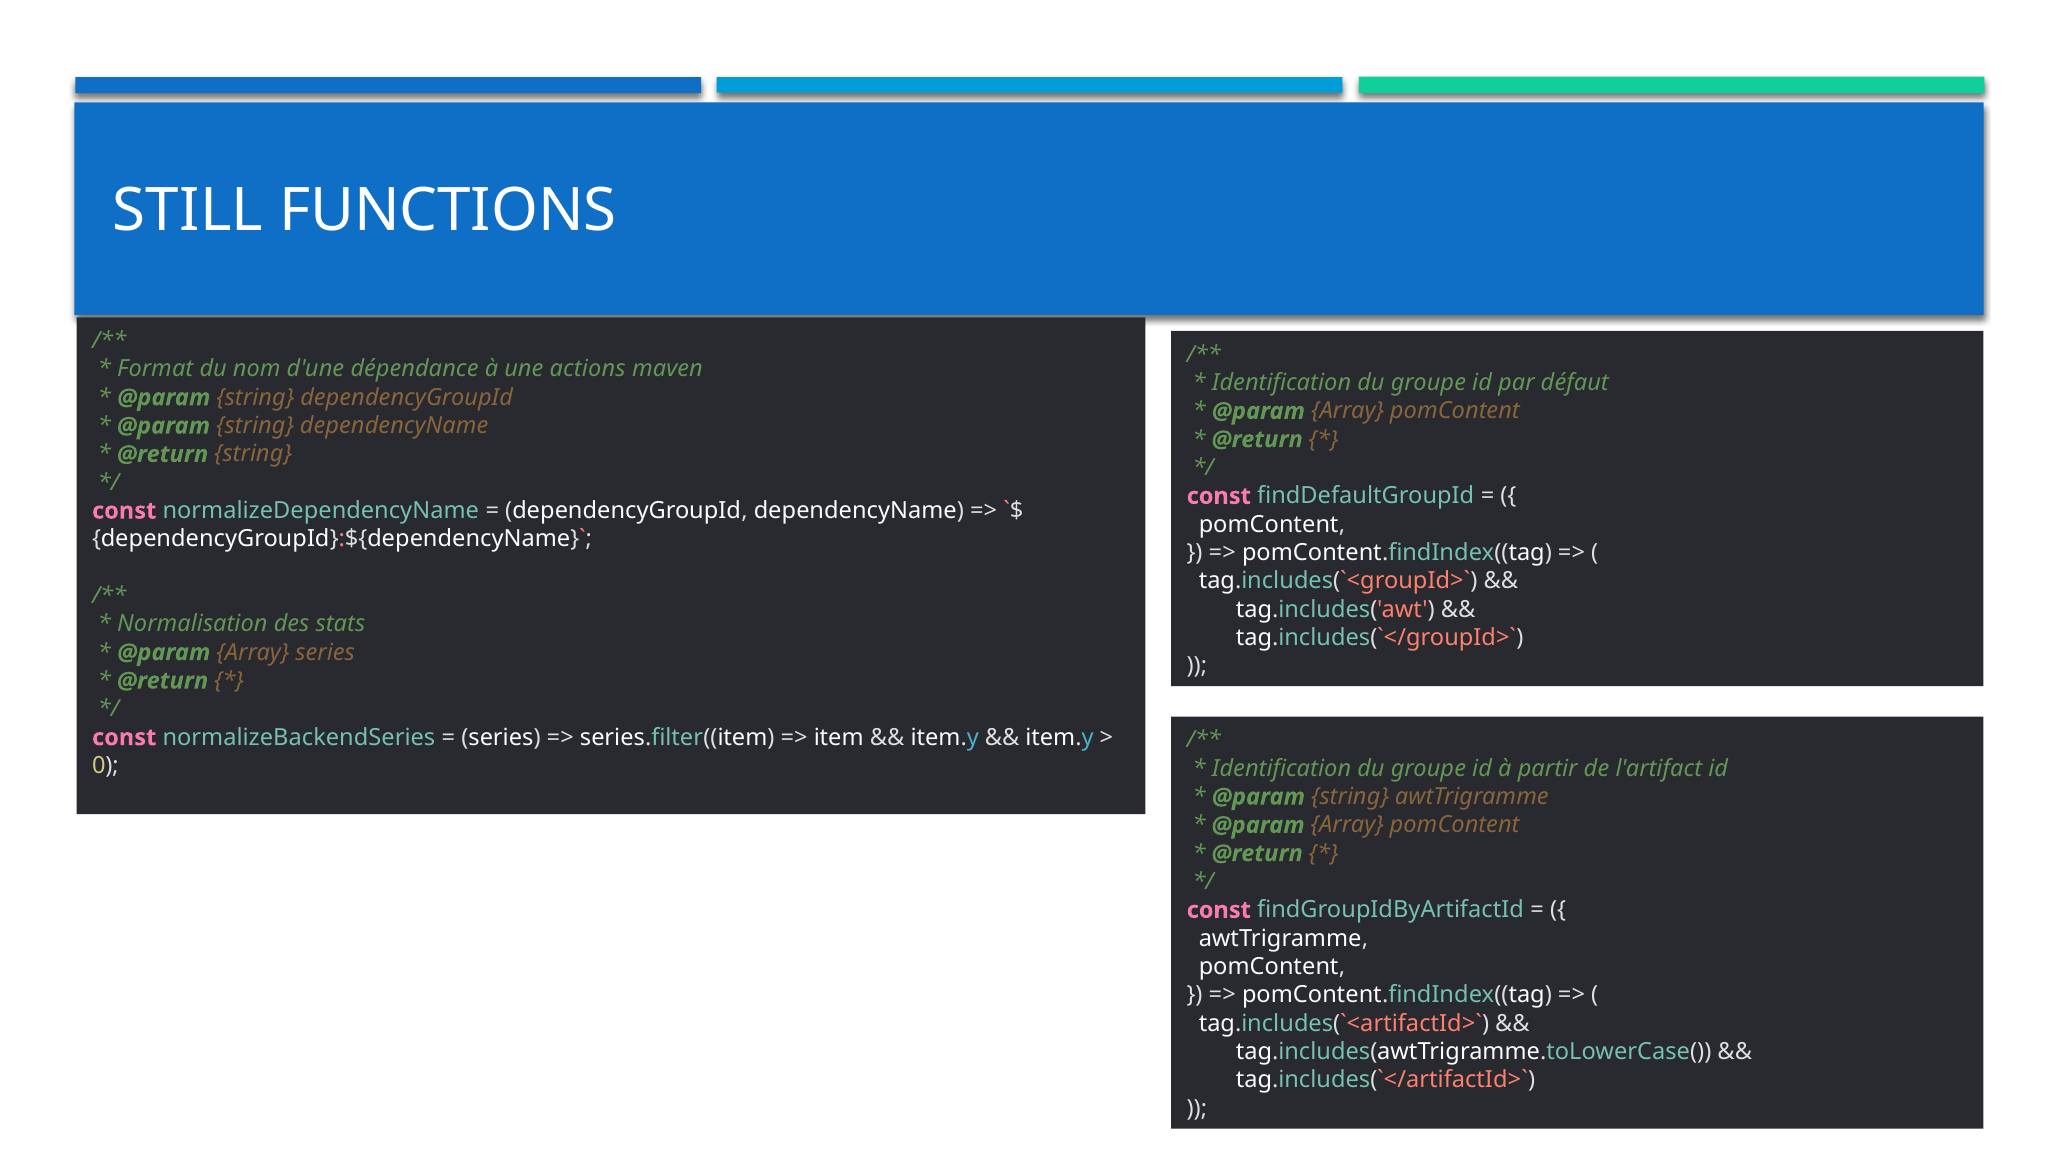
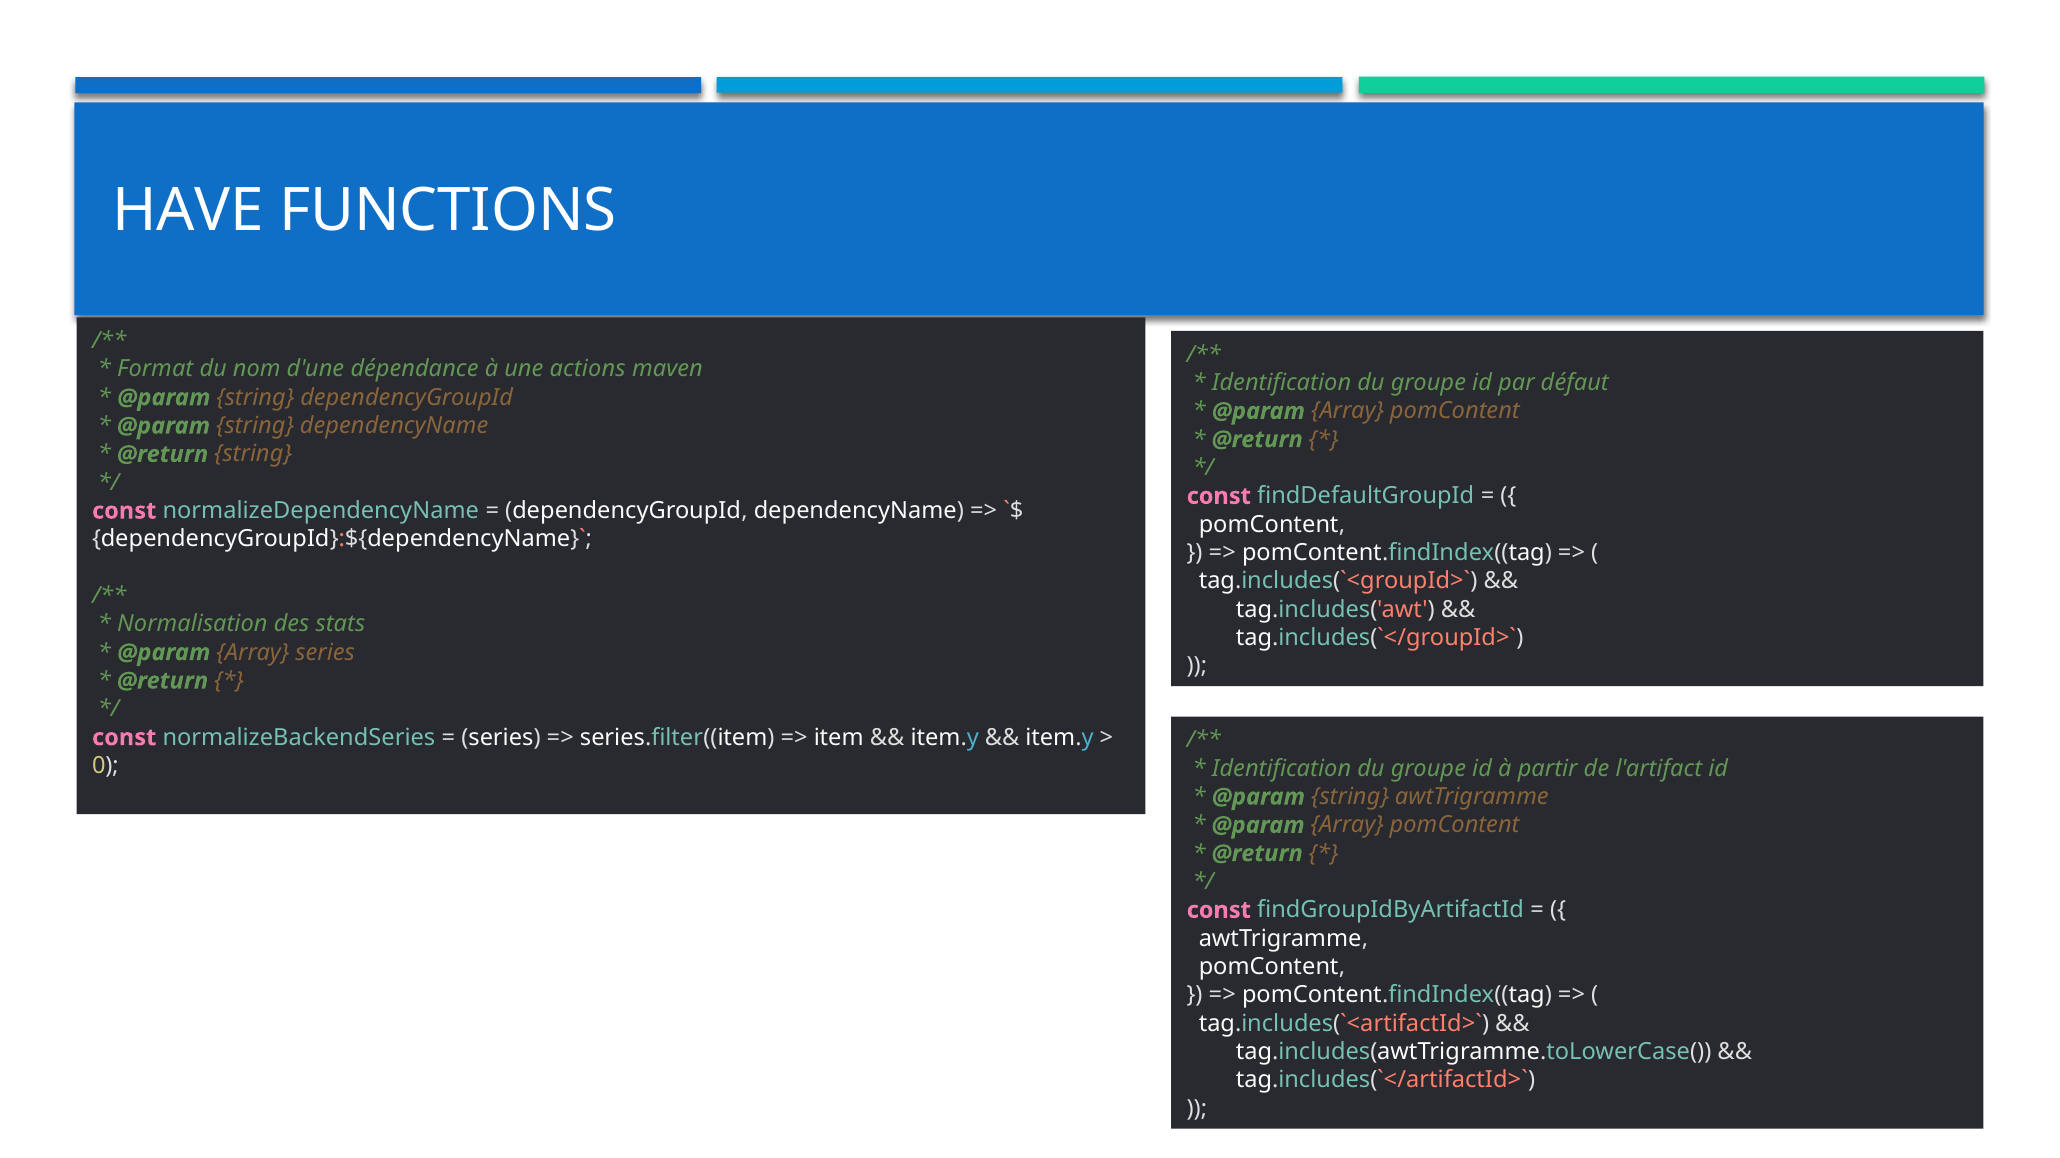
STILL: STILL -> HAVE
